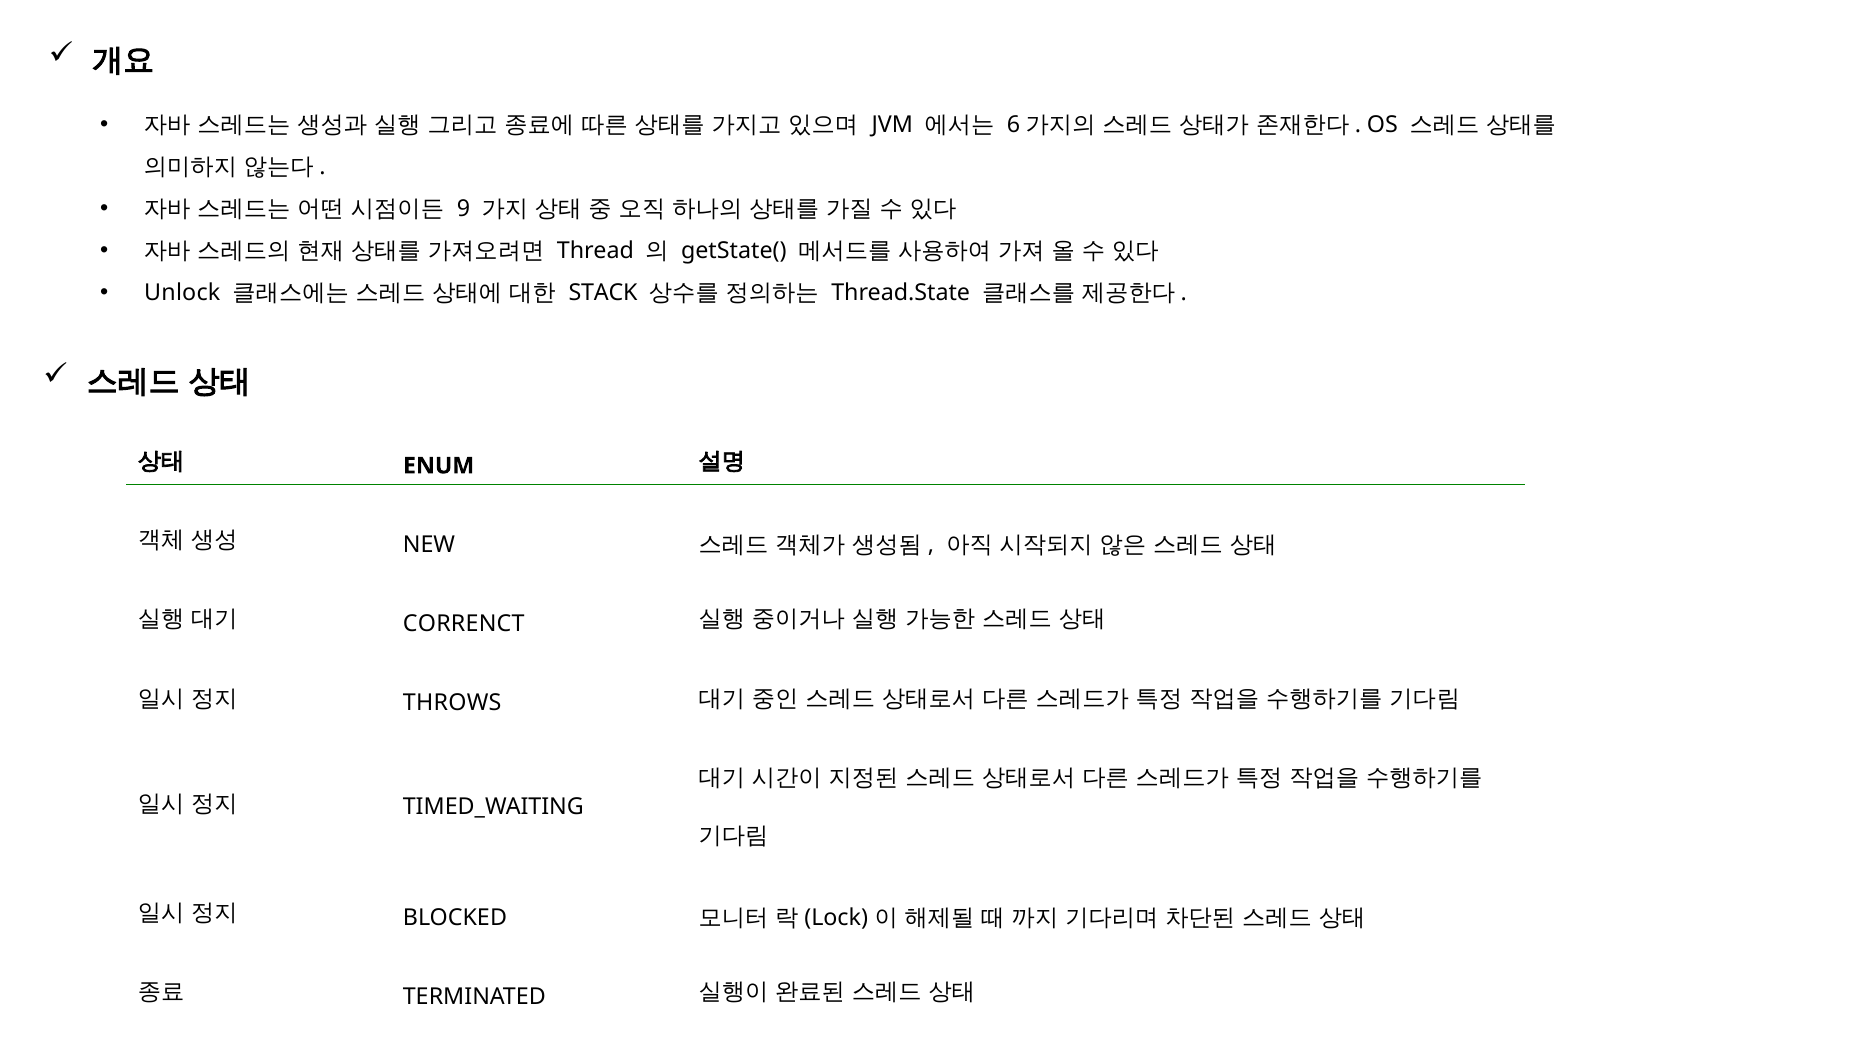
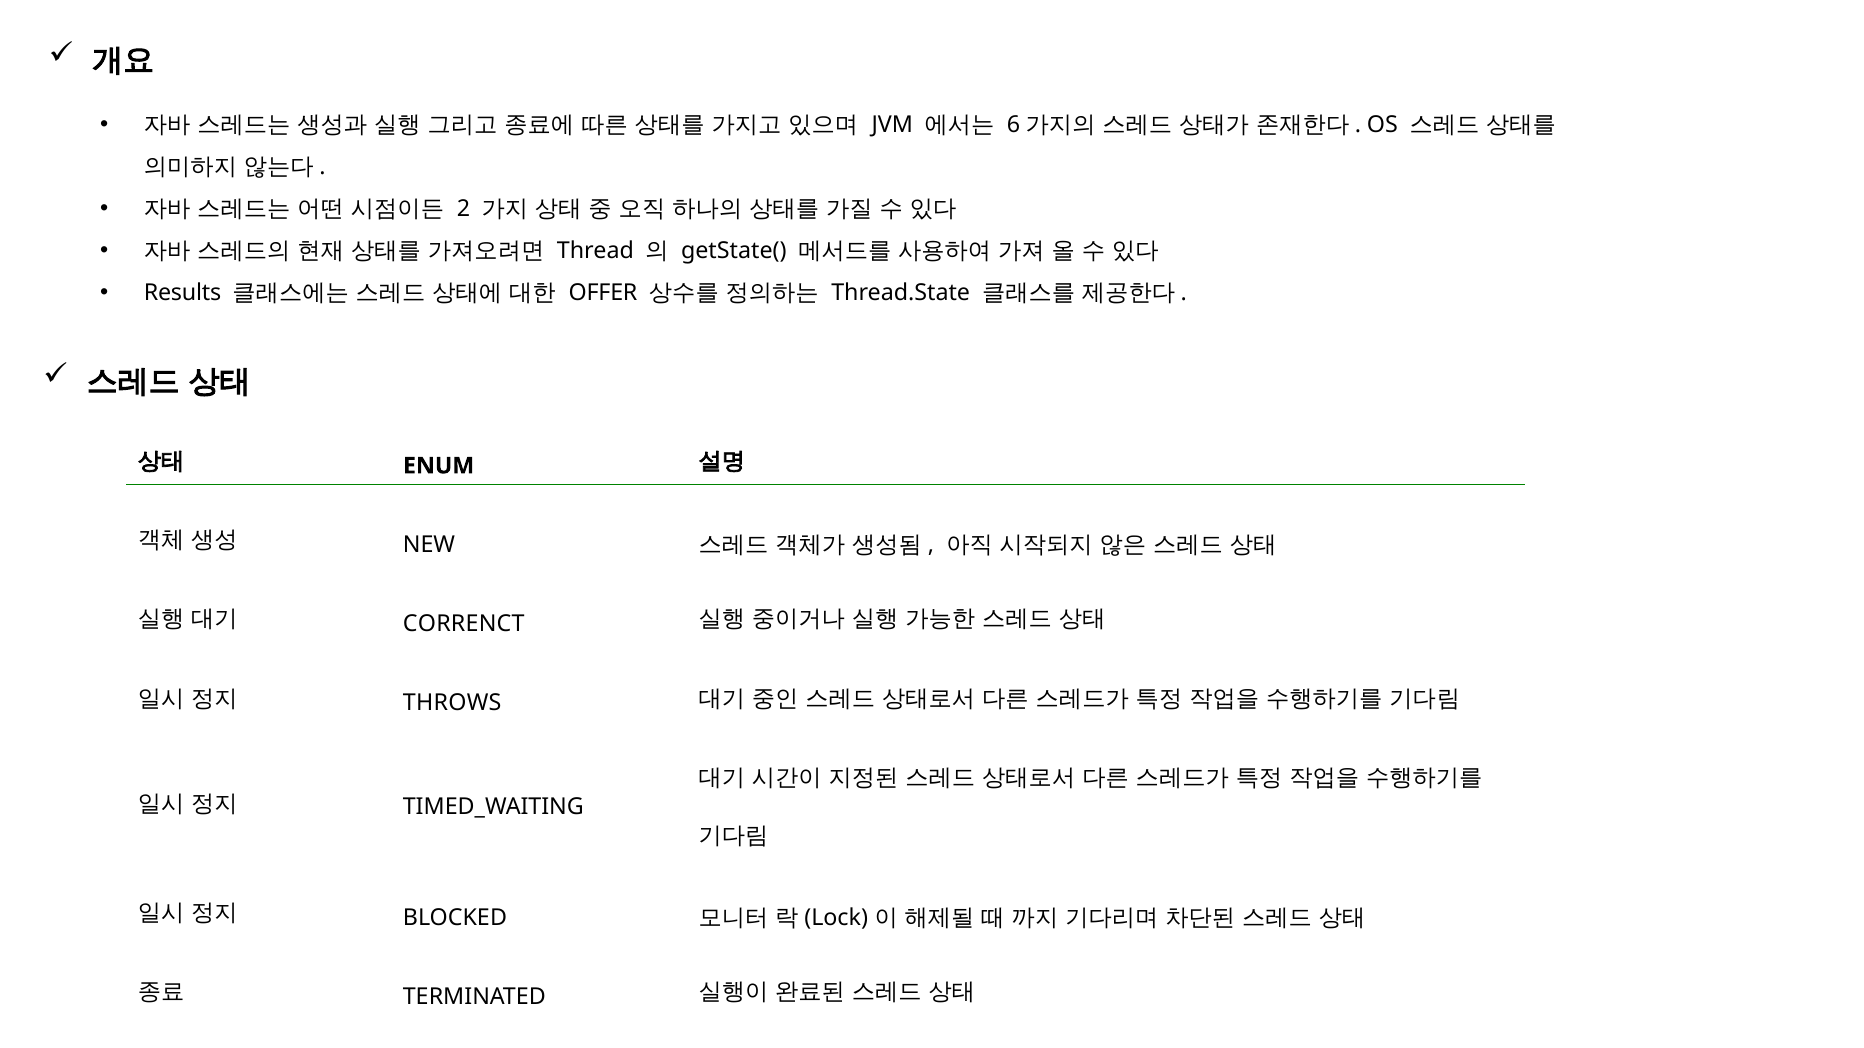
9: 9 -> 2
Unlock: Unlock -> Results
STACK: STACK -> OFFER
